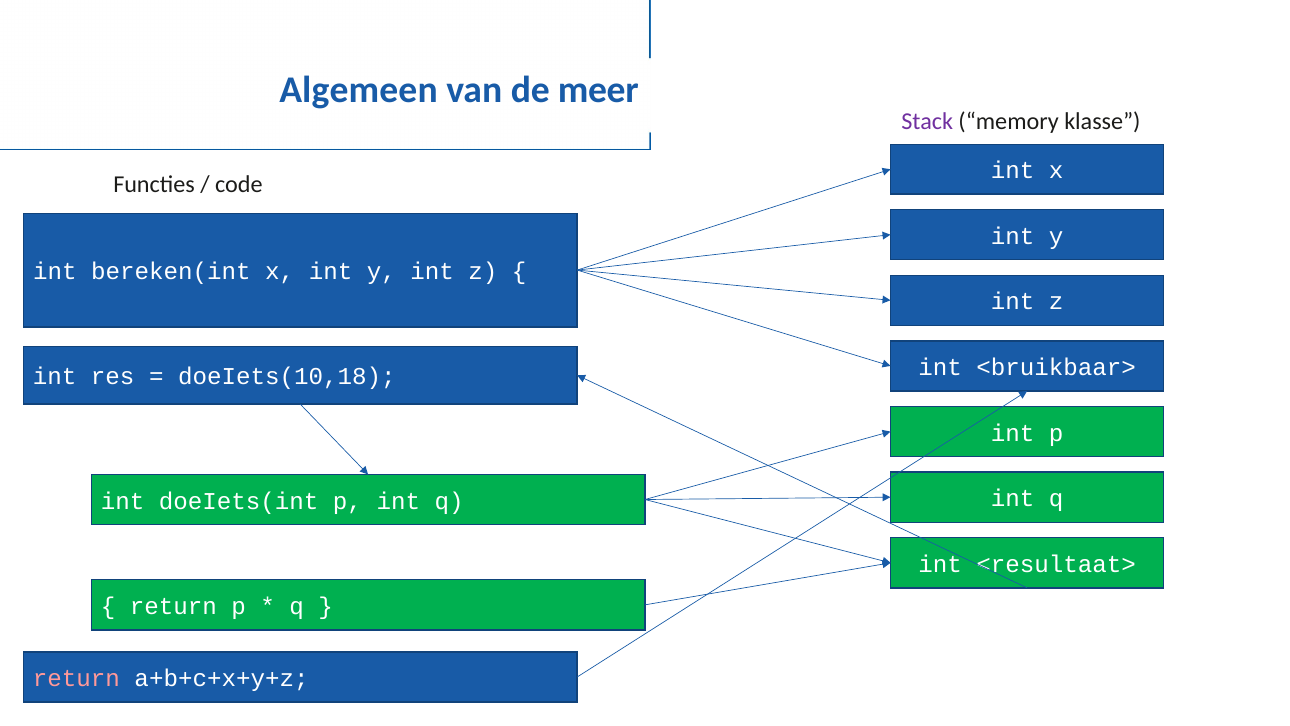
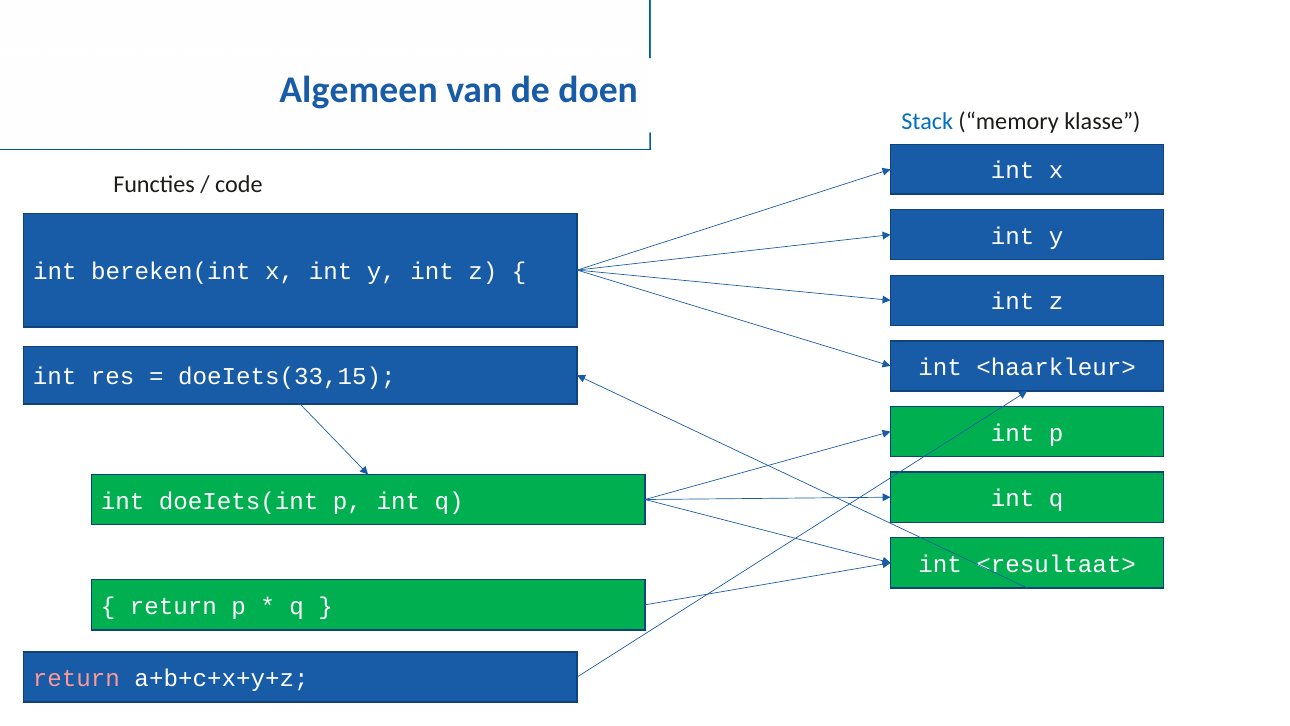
meer: meer -> doen
Stack colour: purple -> blue
<bruikbaar>: <bruikbaar> -> <haarkleur>
doeIets(10,18: doeIets(10,18 -> doeIets(33,15
